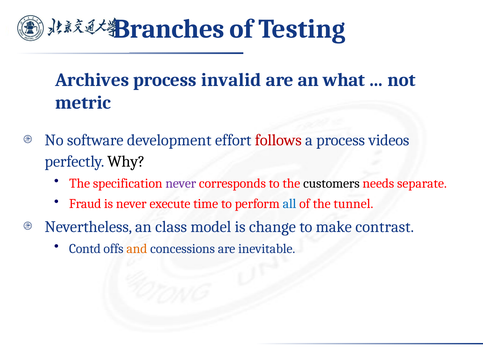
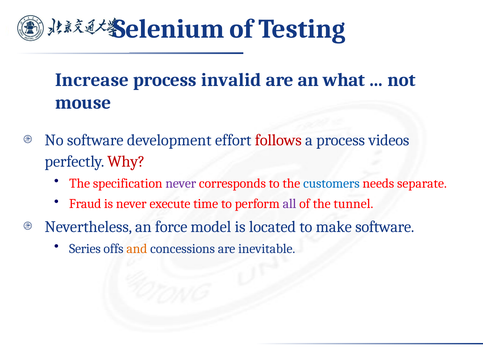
Branches: Branches -> Selenium
Archives: Archives -> Increase
metric: metric -> mouse
Why colour: black -> red
customers colour: black -> blue
all colour: blue -> purple
class: class -> force
change: change -> located
make contrast: contrast -> software
Contd: Contd -> Series
